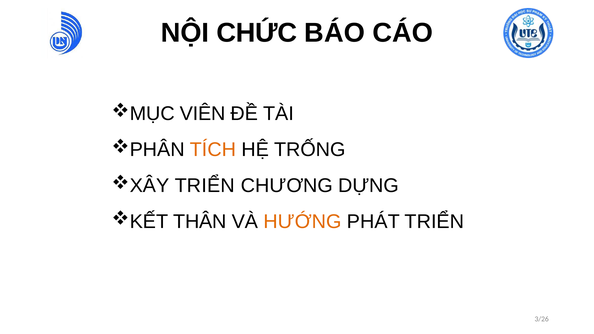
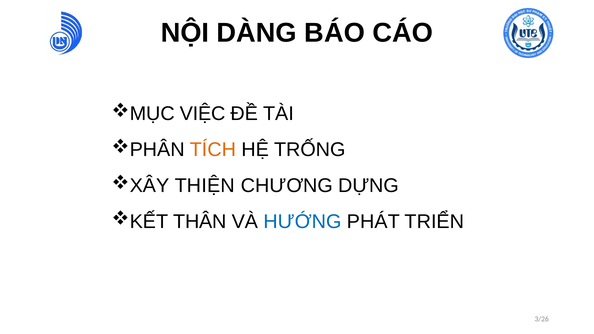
CHỨC: CHỨC -> DÀNG
VIÊN: VIÊN -> VIỆC
TRIỂN at (205, 186): TRIỂN -> THIỆN
HƯỚNG colour: orange -> blue
